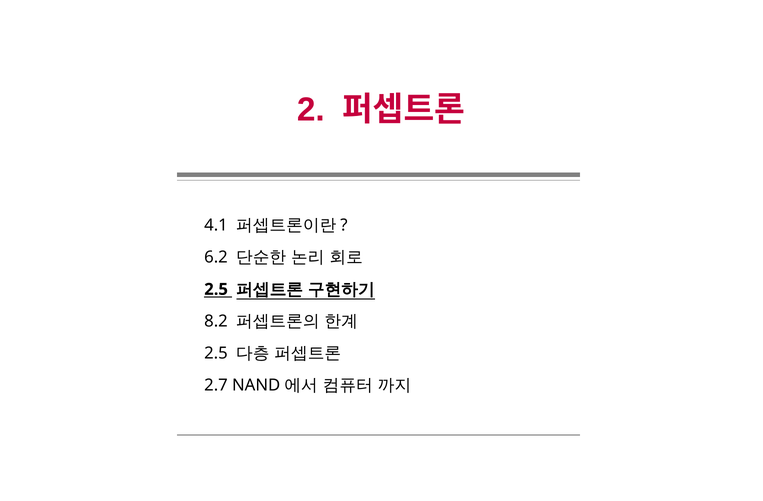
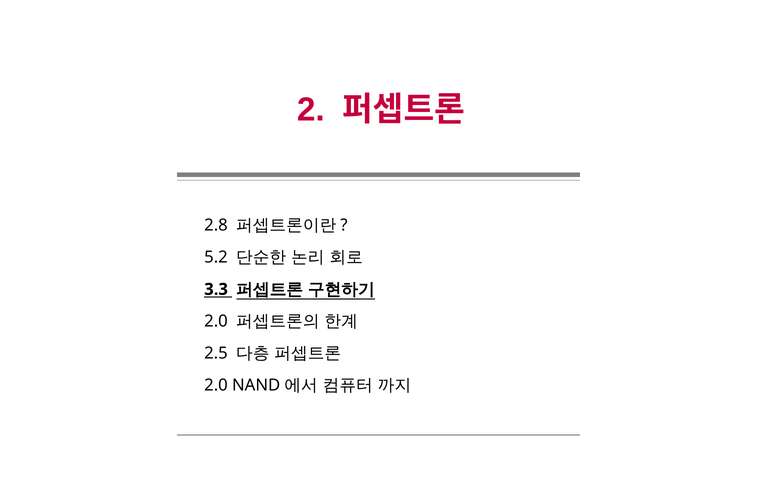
4.1: 4.1 -> 2.8
6.2: 6.2 -> 5.2
2.5 at (216, 289): 2.5 -> 3.3
8.2 at (216, 321): 8.2 -> 2.0
2.7 at (216, 385): 2.7 -> 2.0
